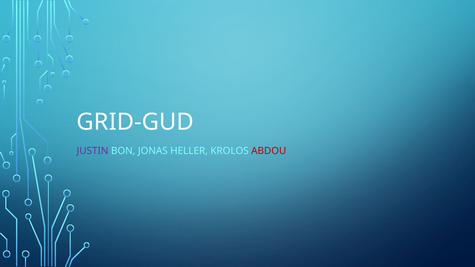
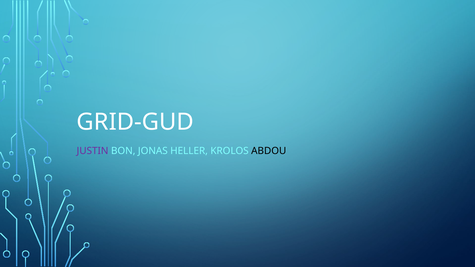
ABDOU colour: red -> black
